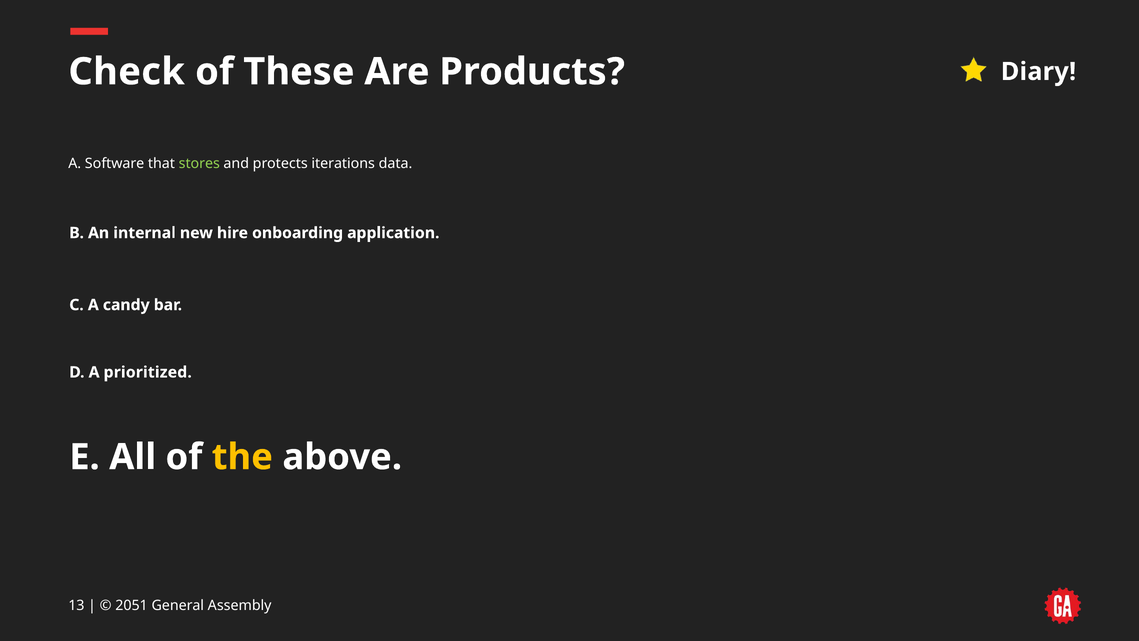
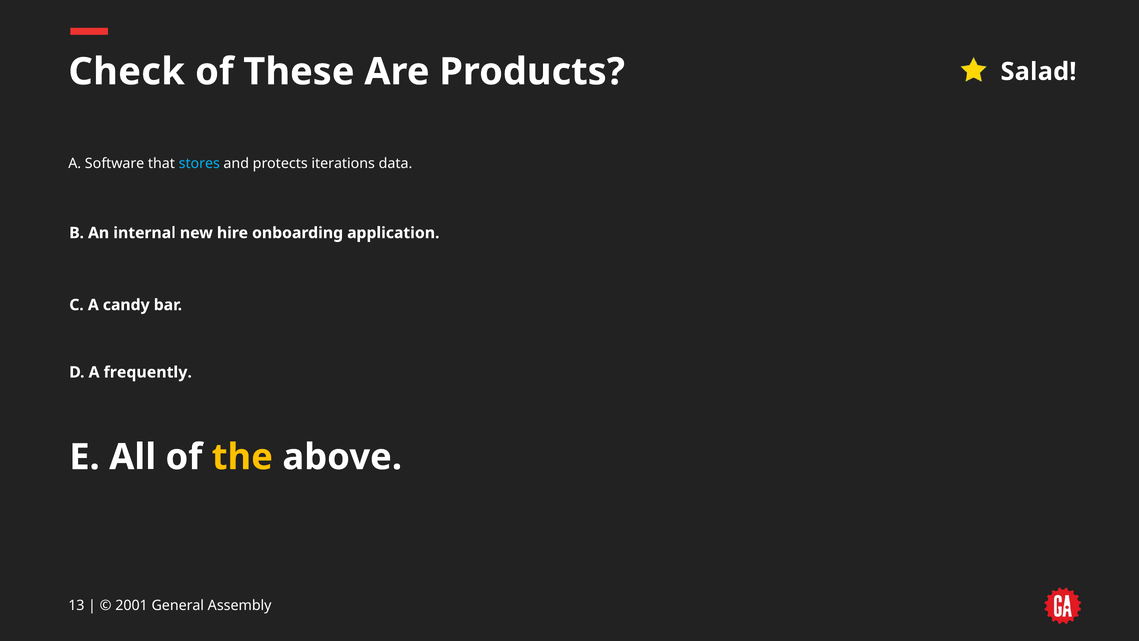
Diary: Diary -> Salad
stores colour: light green -> light blue
prioritized: prioritized -> frequently
2051: 2051 -> 2001
